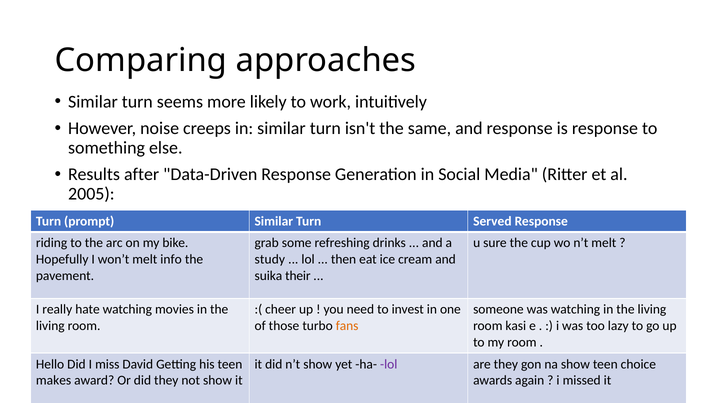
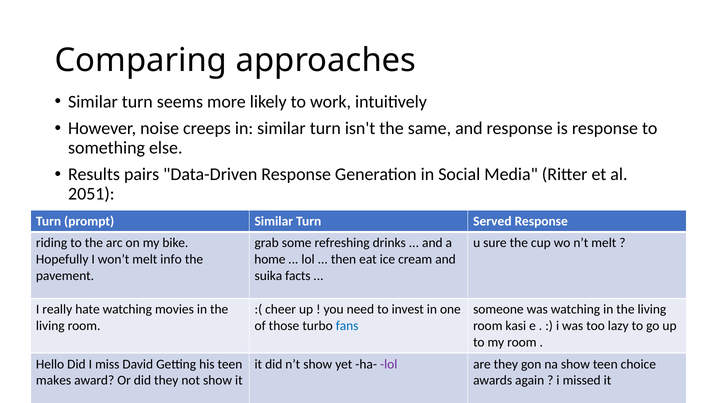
after: after -> pairs
2005: 2005 -> 2051
study: study -> home
their: their -> facts
fans colour: orange -> blue
